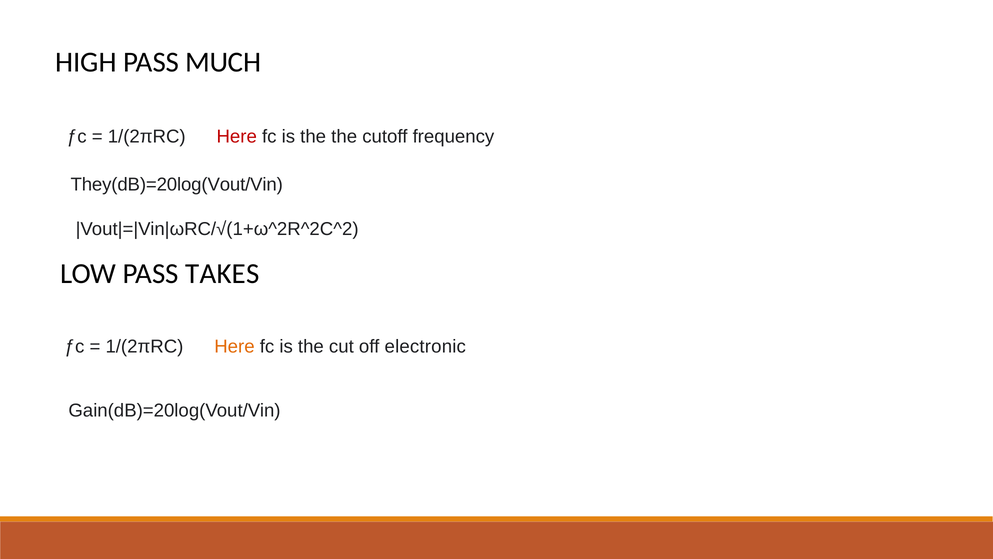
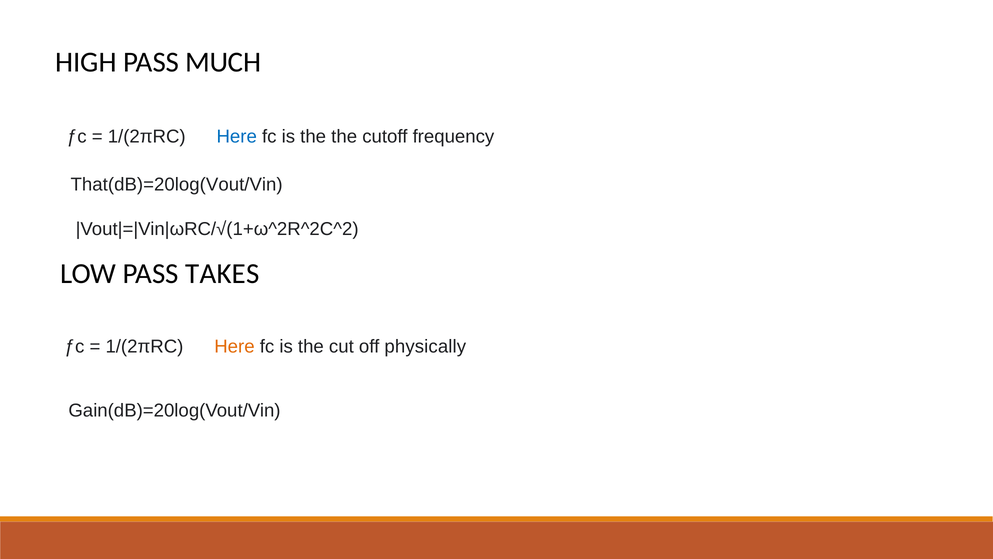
Here at (237, 137) colour: red -> blue
They(dB)=20log(Vout/Vin: They(dB)=20log(Vout/Vin -> That(dB)=20log(Vout/Vin
electronic: electronic -> physically
